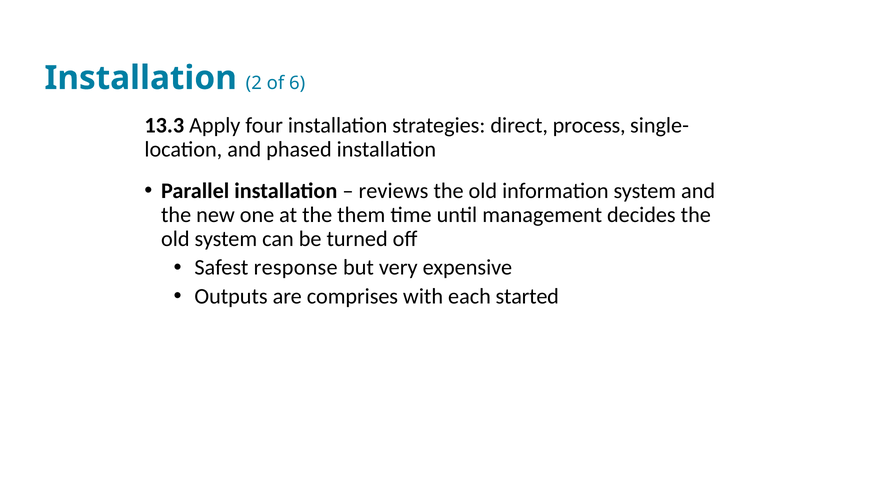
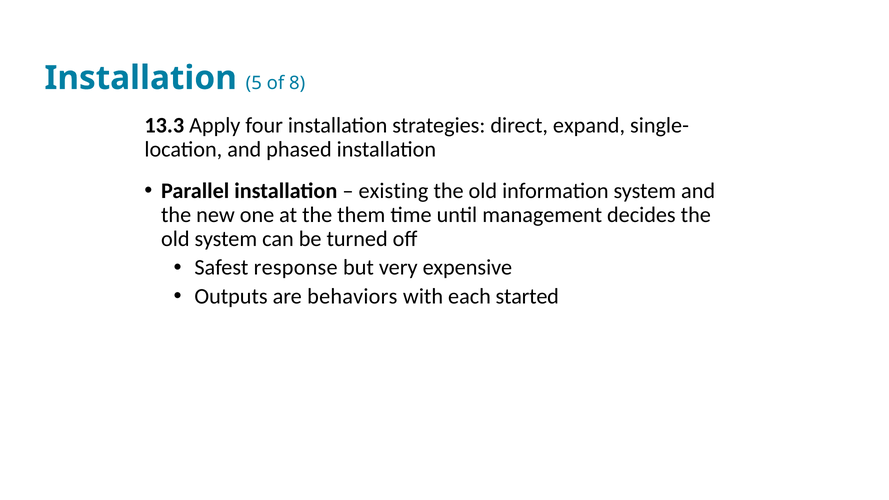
2: 2 -> 5
6: 6 -> 8
process: process -> expand
reviews: reviews -> existing
comprises: comprises -> behaviors
